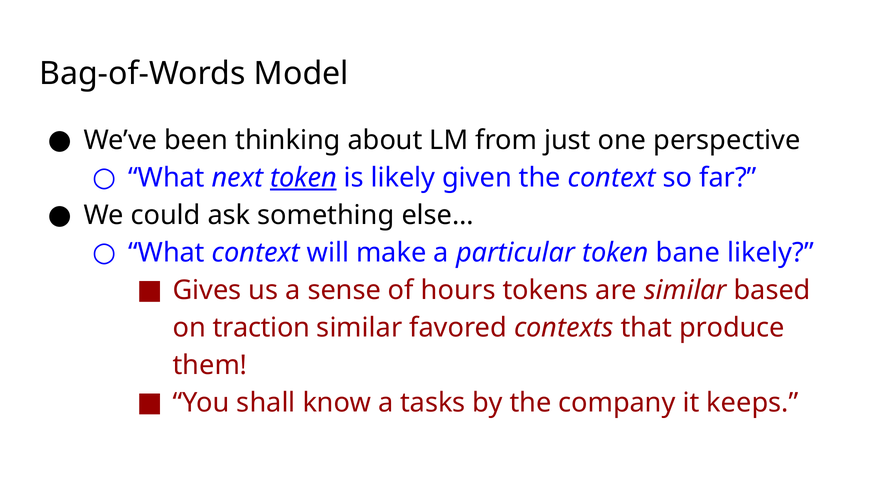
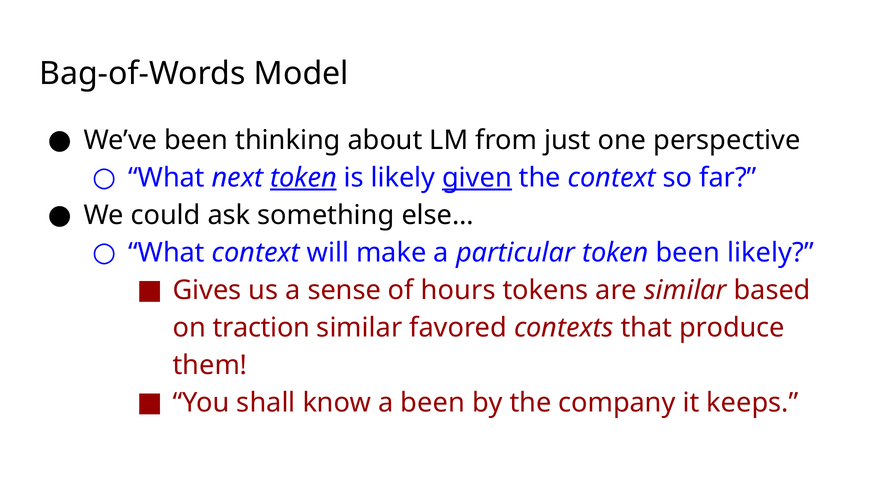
given underline: none -> present
token bane: bane -> been
a tasks: tasks -> been
